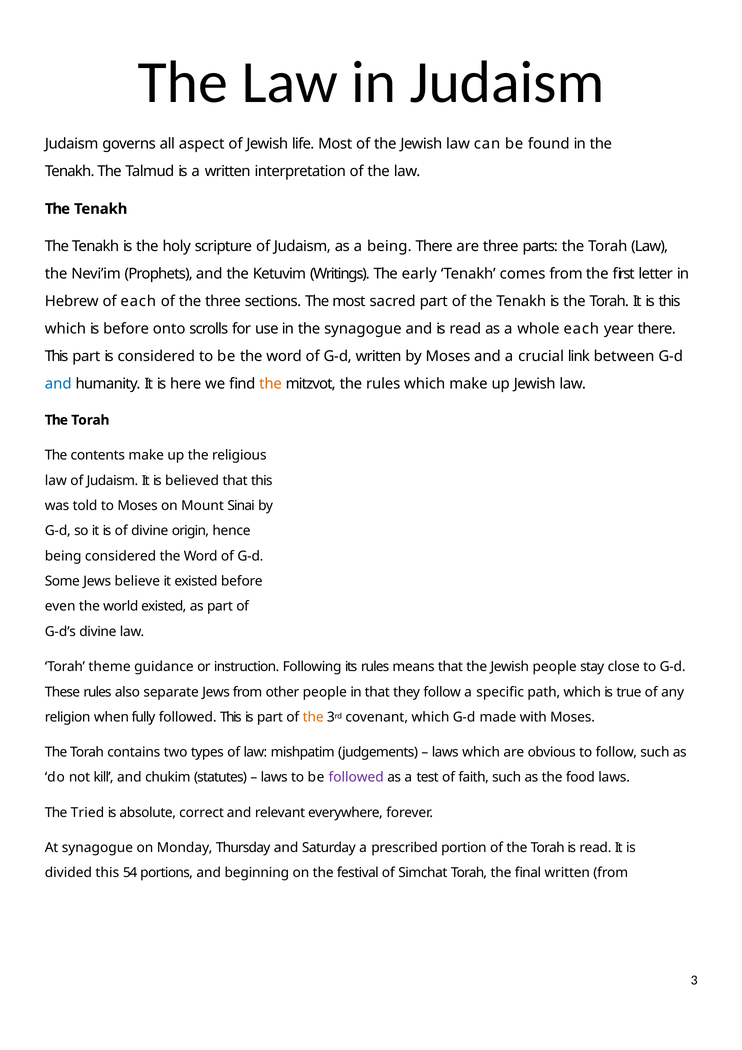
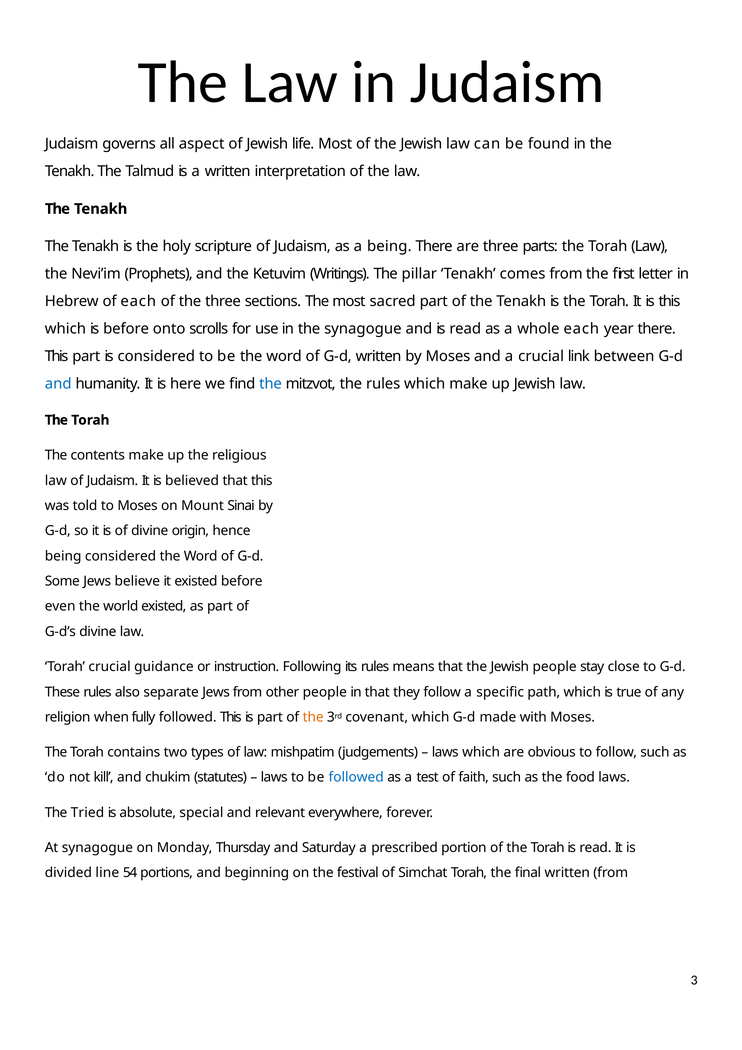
early: early -> pillar
the at (271, 384) colour: orange -> blue
Torah theme: theme -> crucial
followed at (356, 777) colour: purple -> blue
correct: correct -> special
divided this: this -> line
